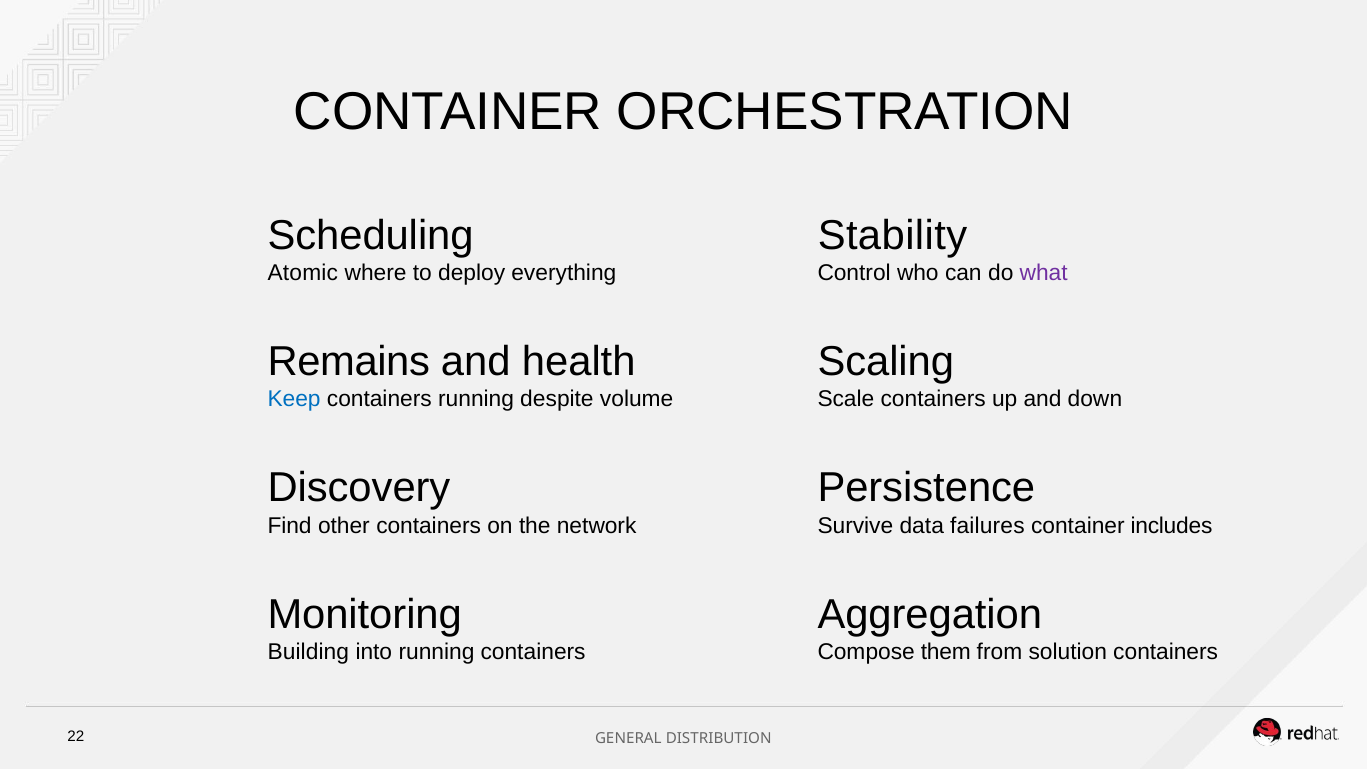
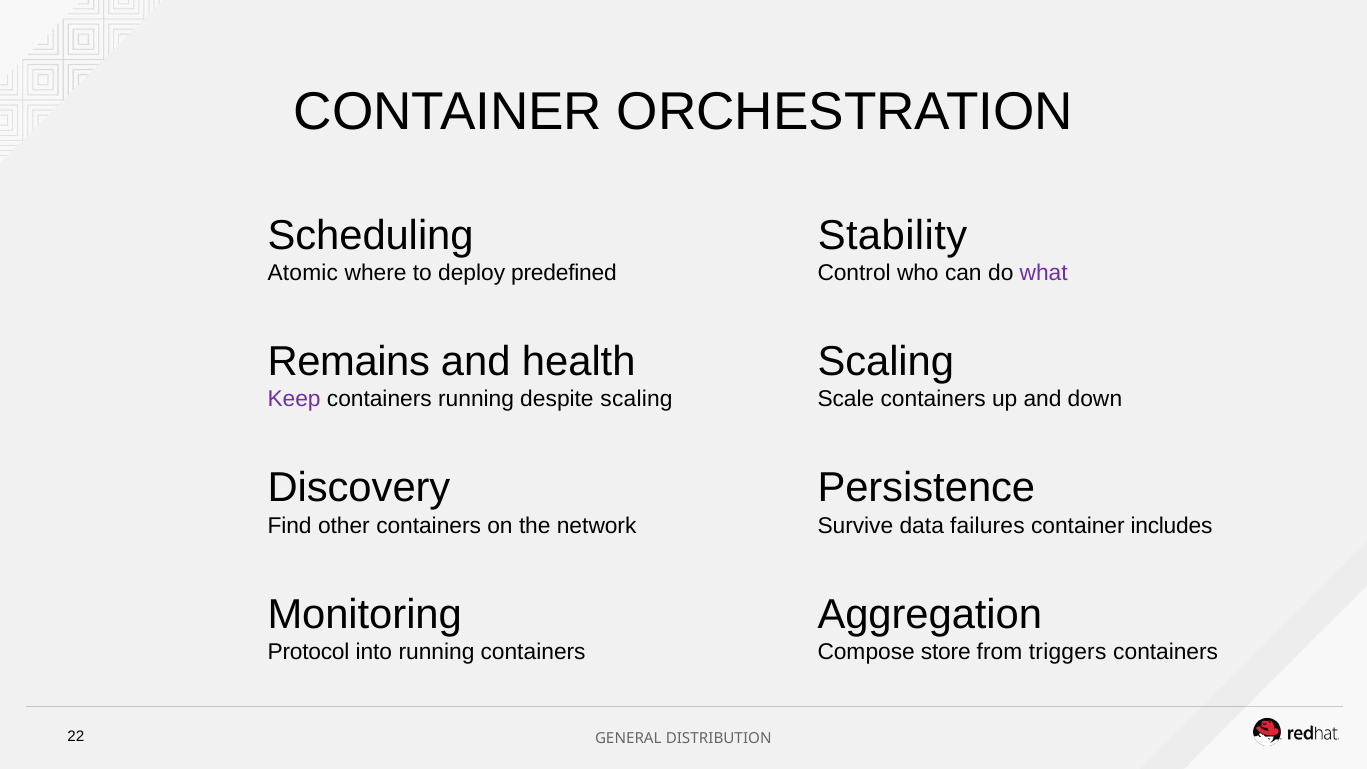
everything: everything -> predefined
Keep colour: blue -> purple
despite volume: volume -> scaling
Building: Building -> Protocol
them: them -> store
solution: solution -> triggers
